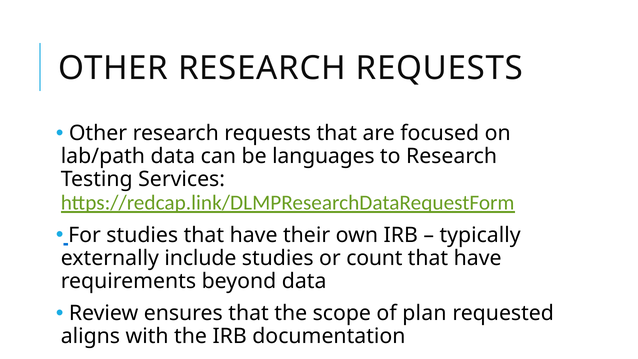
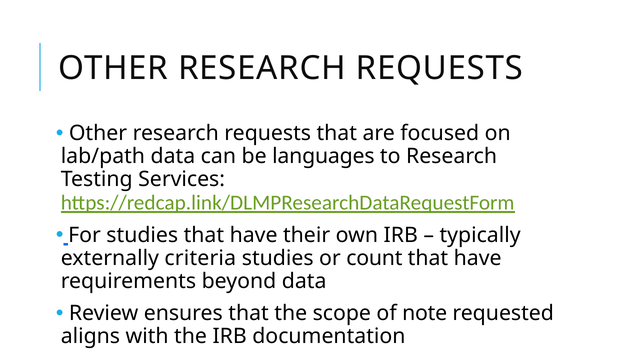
include: include -> criteria
plan: plan -> note
